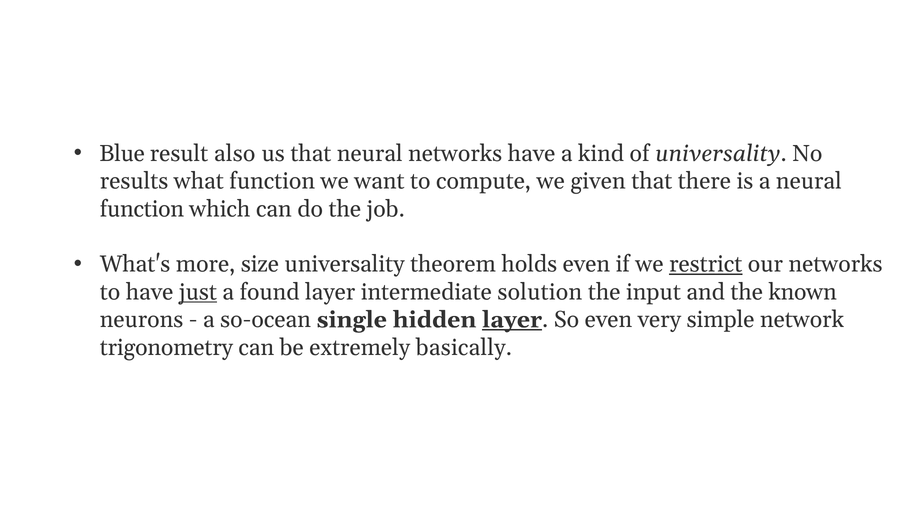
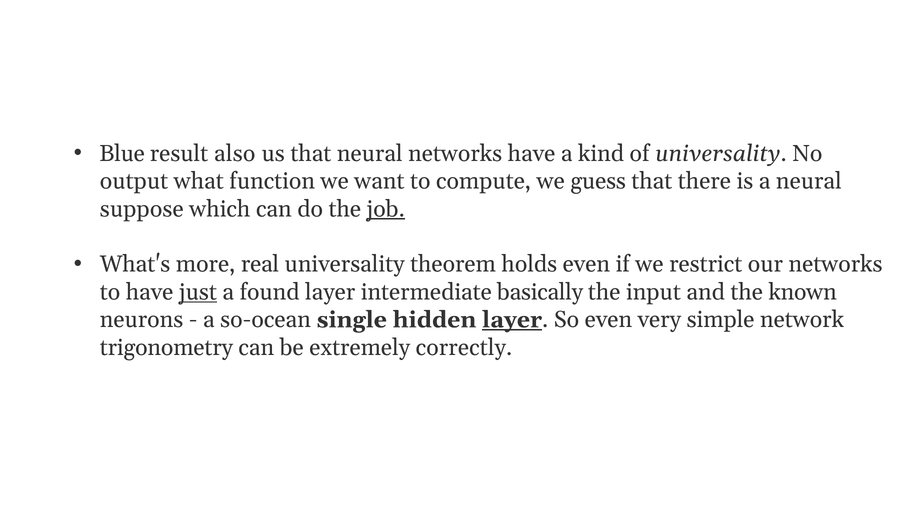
results: results -> output
given: given -> guess
function at (142, 209): function -> suppose
job underline: none -> present
size: size -> real
restrict underline: present -> none
solution: solution -> basically
basically: basically -> correctly
